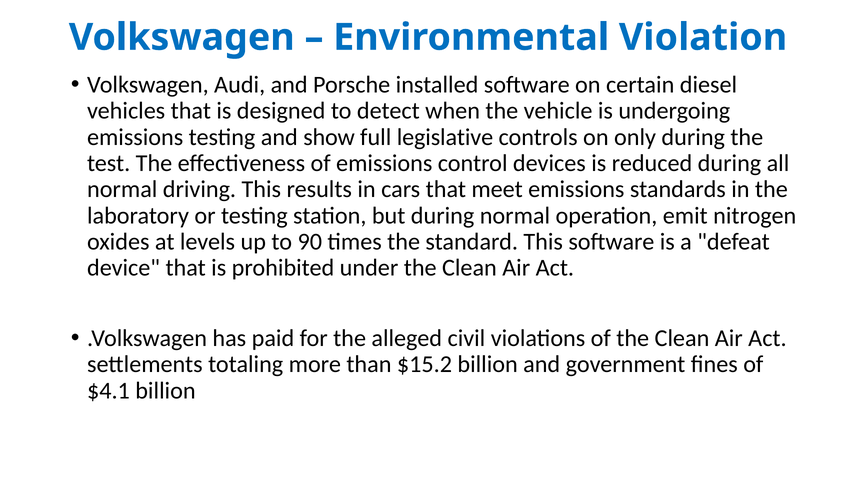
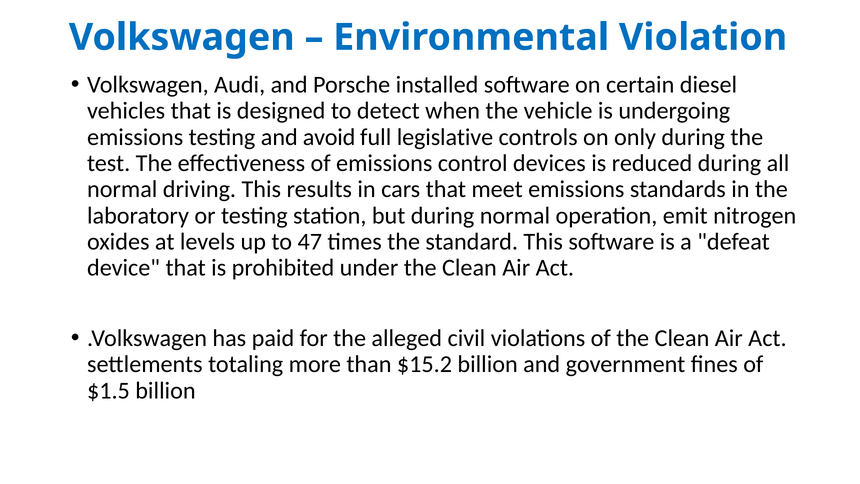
show: show -> avoid
90: 90 -> 47
$4.1: $4.1 -> $1.5
